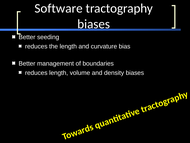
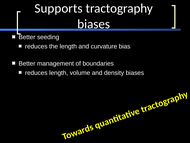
Software: Software -> Supports
